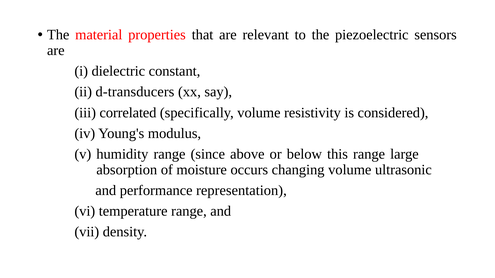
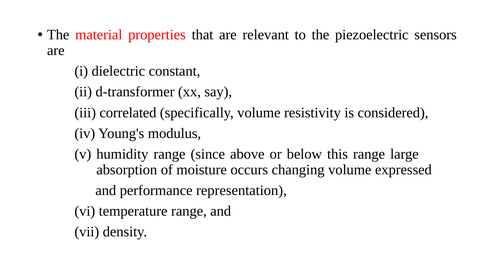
d-transducers: d-transducers -> d-transformer
ultrasonic: ultrasonic -> expressed
